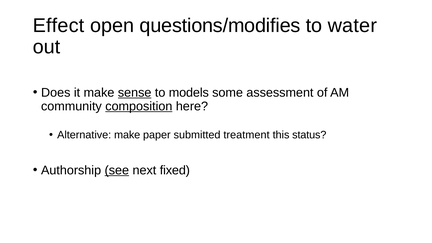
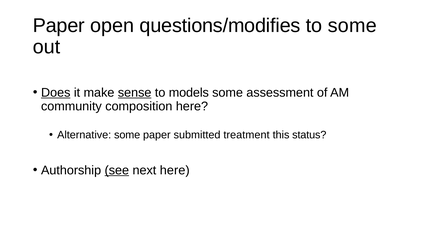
Effect at (59, 26): Effect -> Paper
to water: water -> some
Does underline: none -> present
composition underline: present -> none
Alternative make: make -> some
next fixed: fixed -> here
